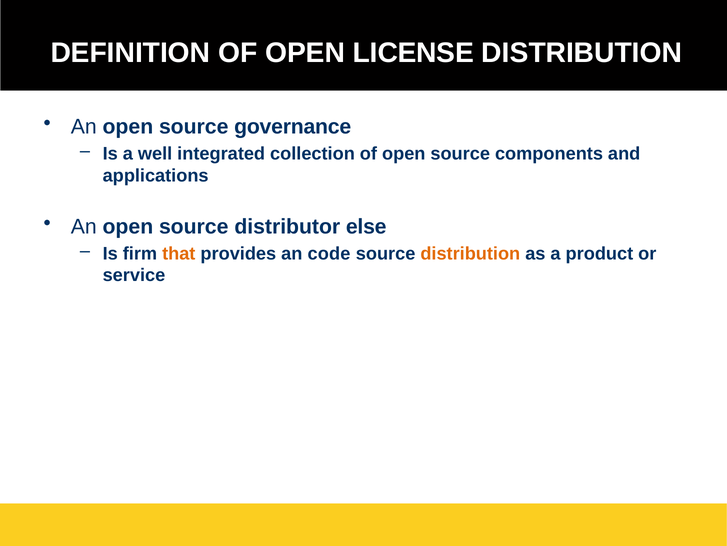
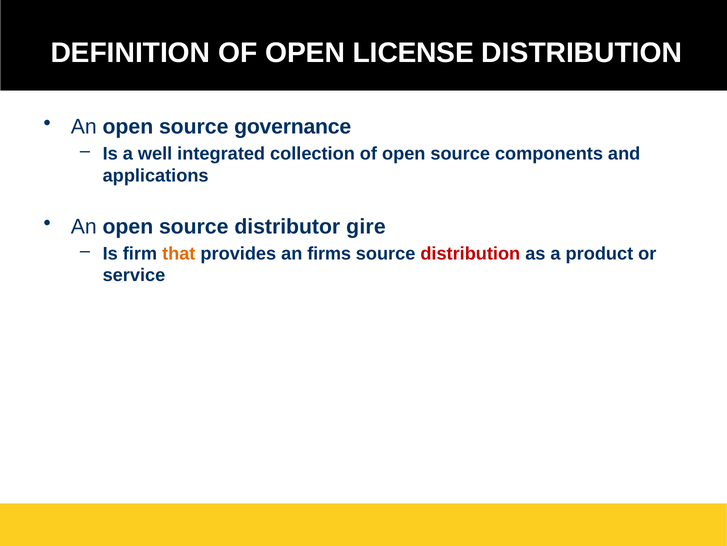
else: else -> gire
code: code -> firms
distribution at (470, 253) colour: orange -> red
